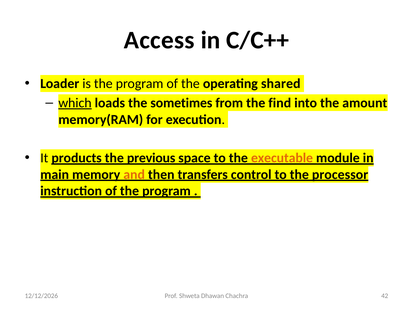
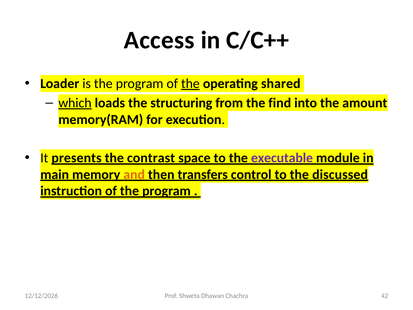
the at (190, 84) underline: none -> present
sometimes: sometimes -> structuring
products: products -> presents
previous: previous -> contrast
executable colour: orange -> purple
processor: processor -> discussed
